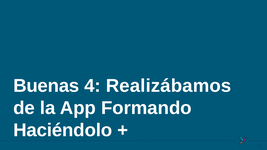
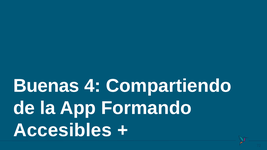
Realizábamos: Realizábamos -> Compartiendo
Haciéndolo: Haciéndolo -> Accesibles
